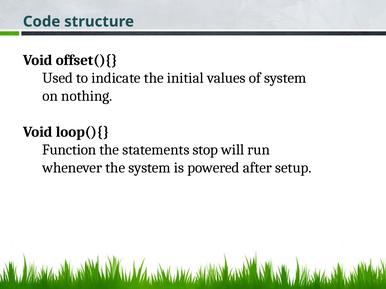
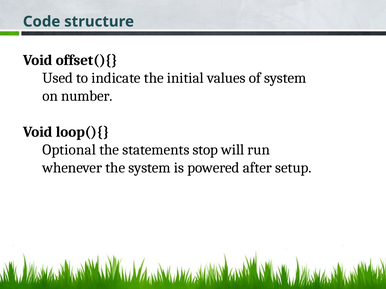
nothing: nothing -> number
Function: Function -> Optional
